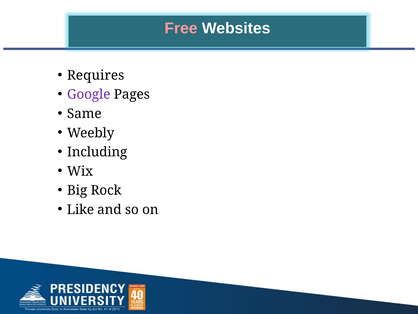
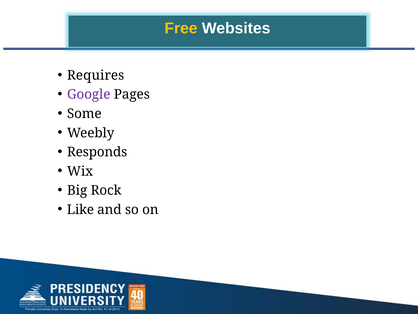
Free colour: pink -> yellow
Same: Same -> Some
Including: Including -> Responds
